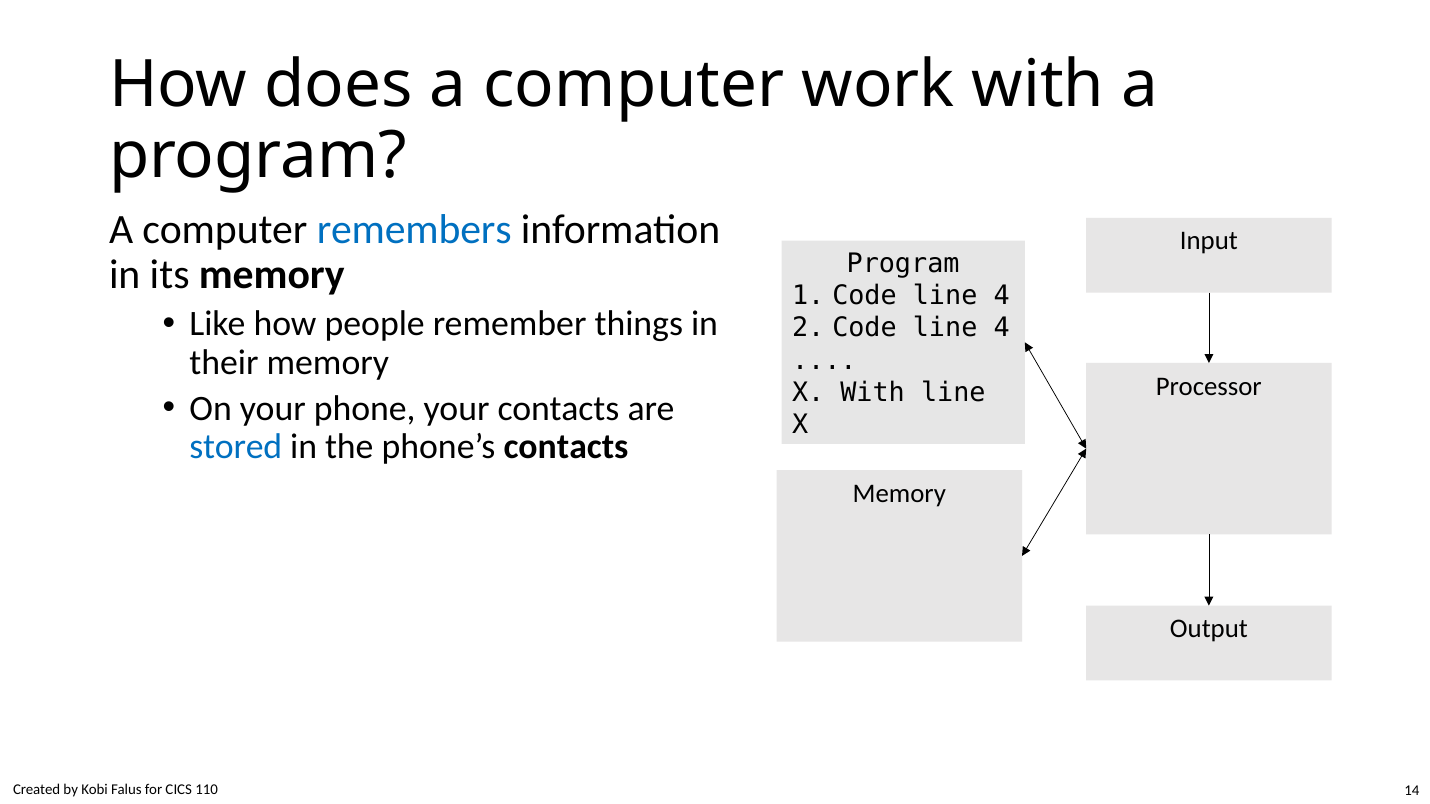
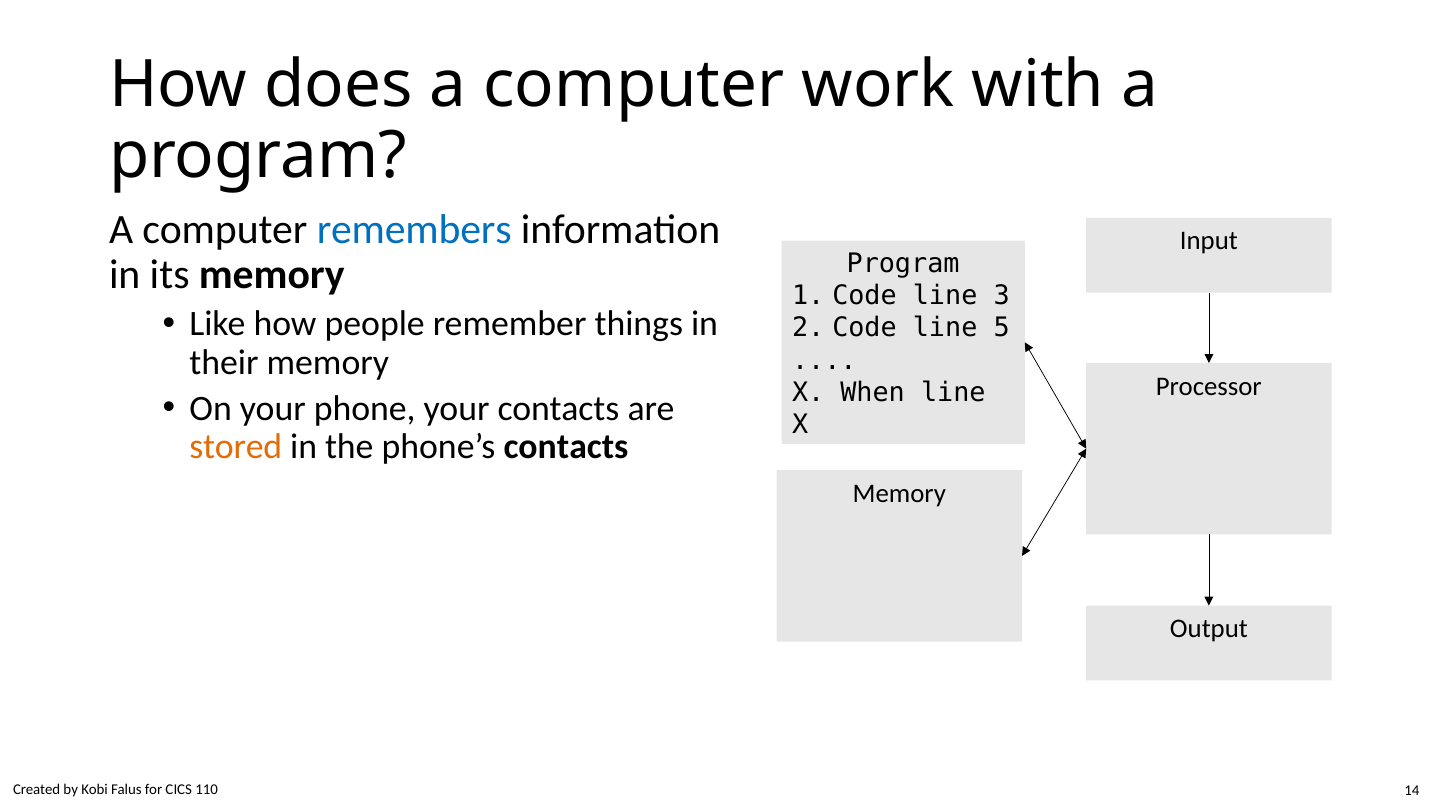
1 Code line 4: 4 -> 3
2 Code line 4: 4 -> 5
X With: With -> When
stored colour: blue -> orange
